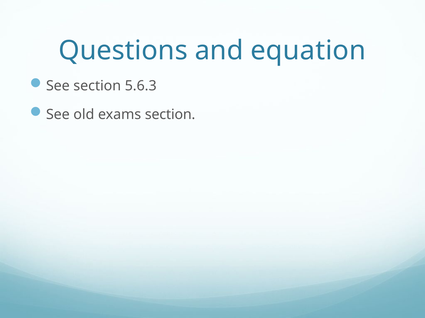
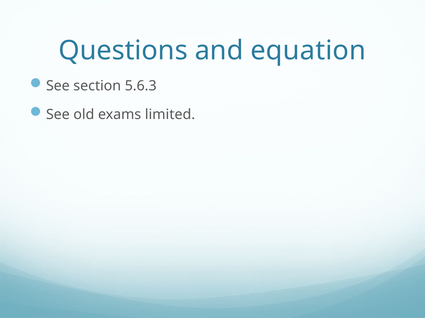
exams section: section -> limited
